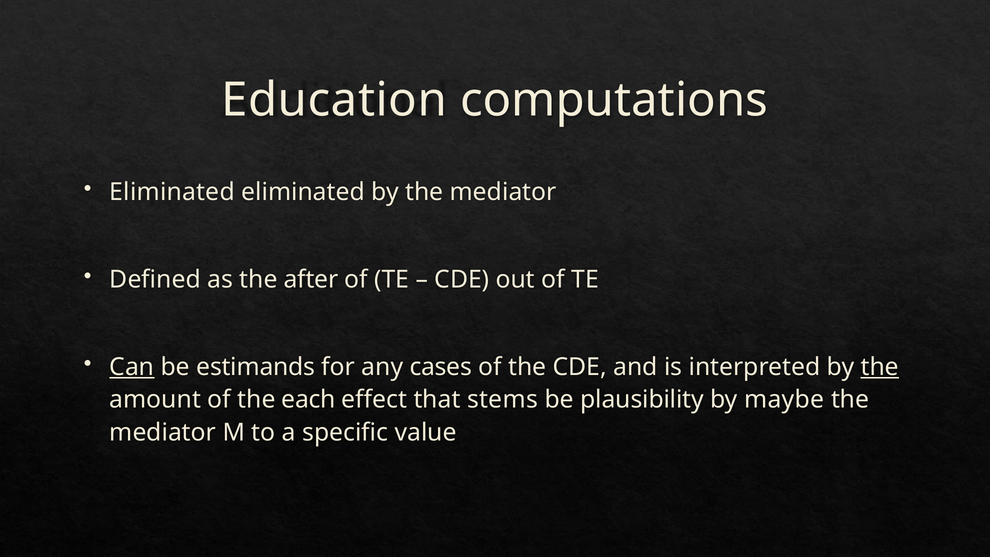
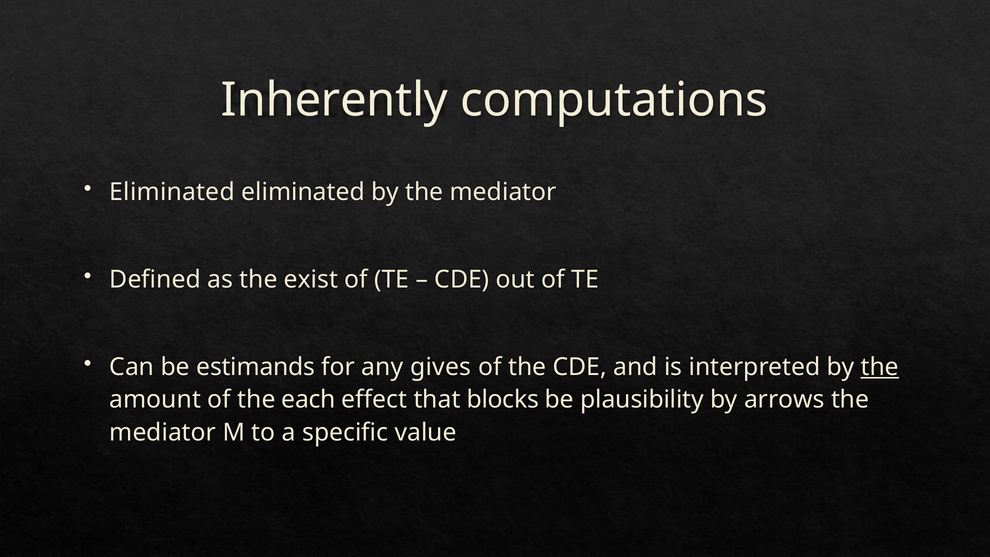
Education: Education -> Inherently
after: after -> exist
Can underline: present -> none
cases: cases -> gives
stems: stems -> blocks
maybe: maybe -> arrows
